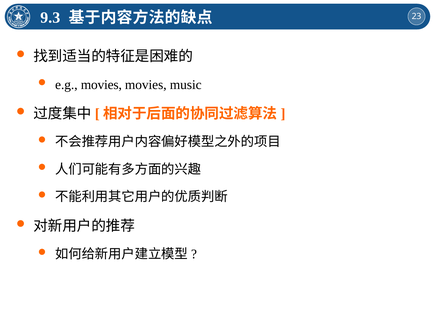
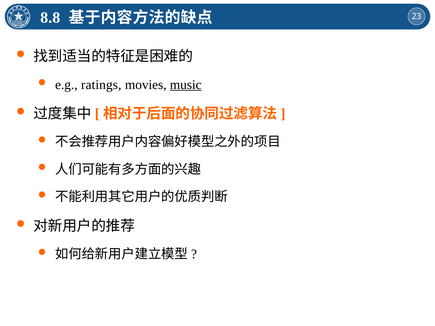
9.3: 9.3 -> 8.8
e.g movies: movies -> ratings
music underline: none -> present
